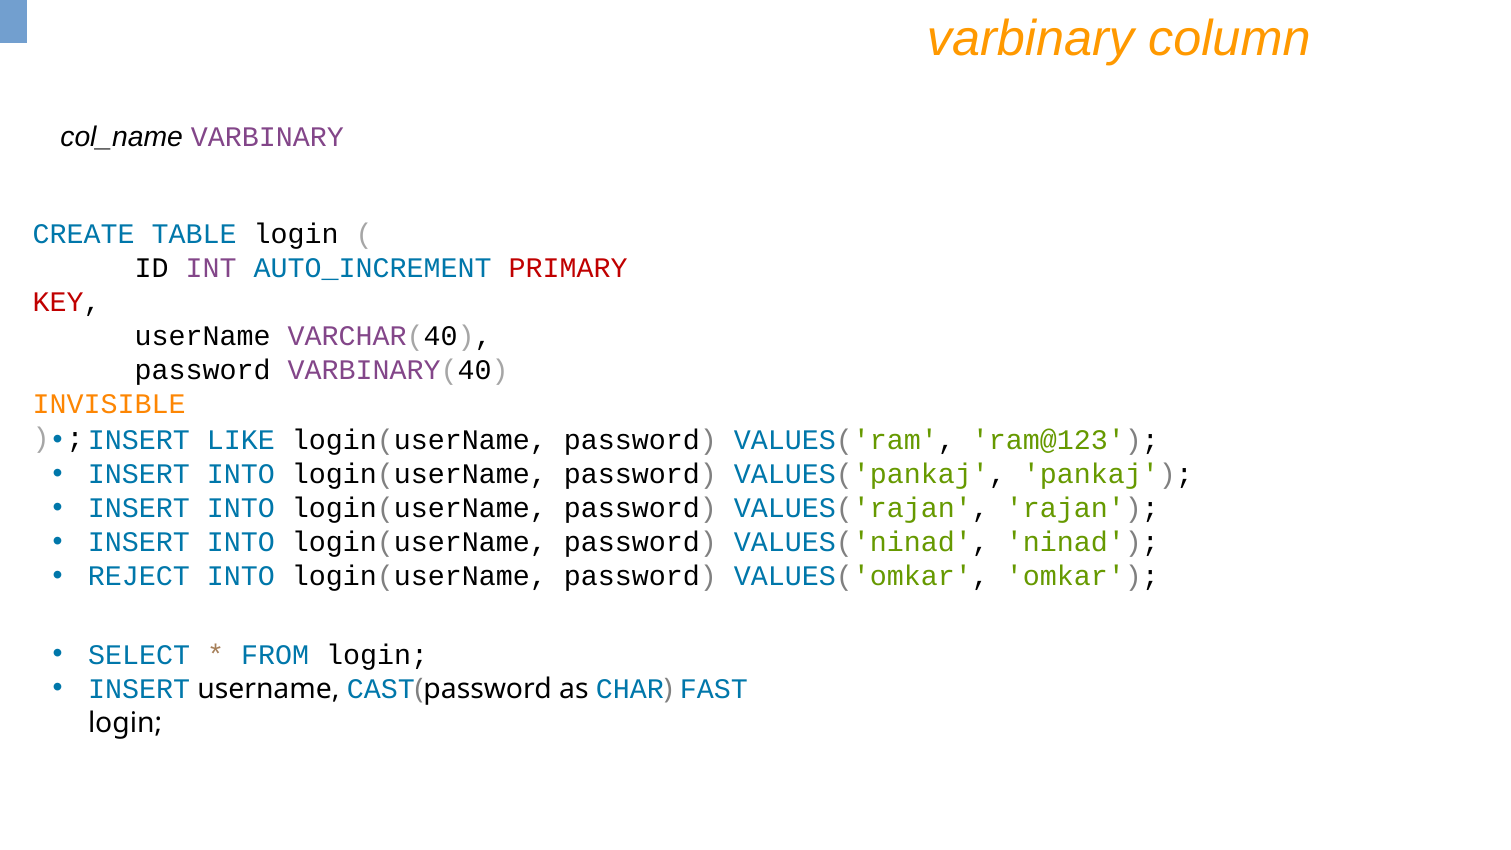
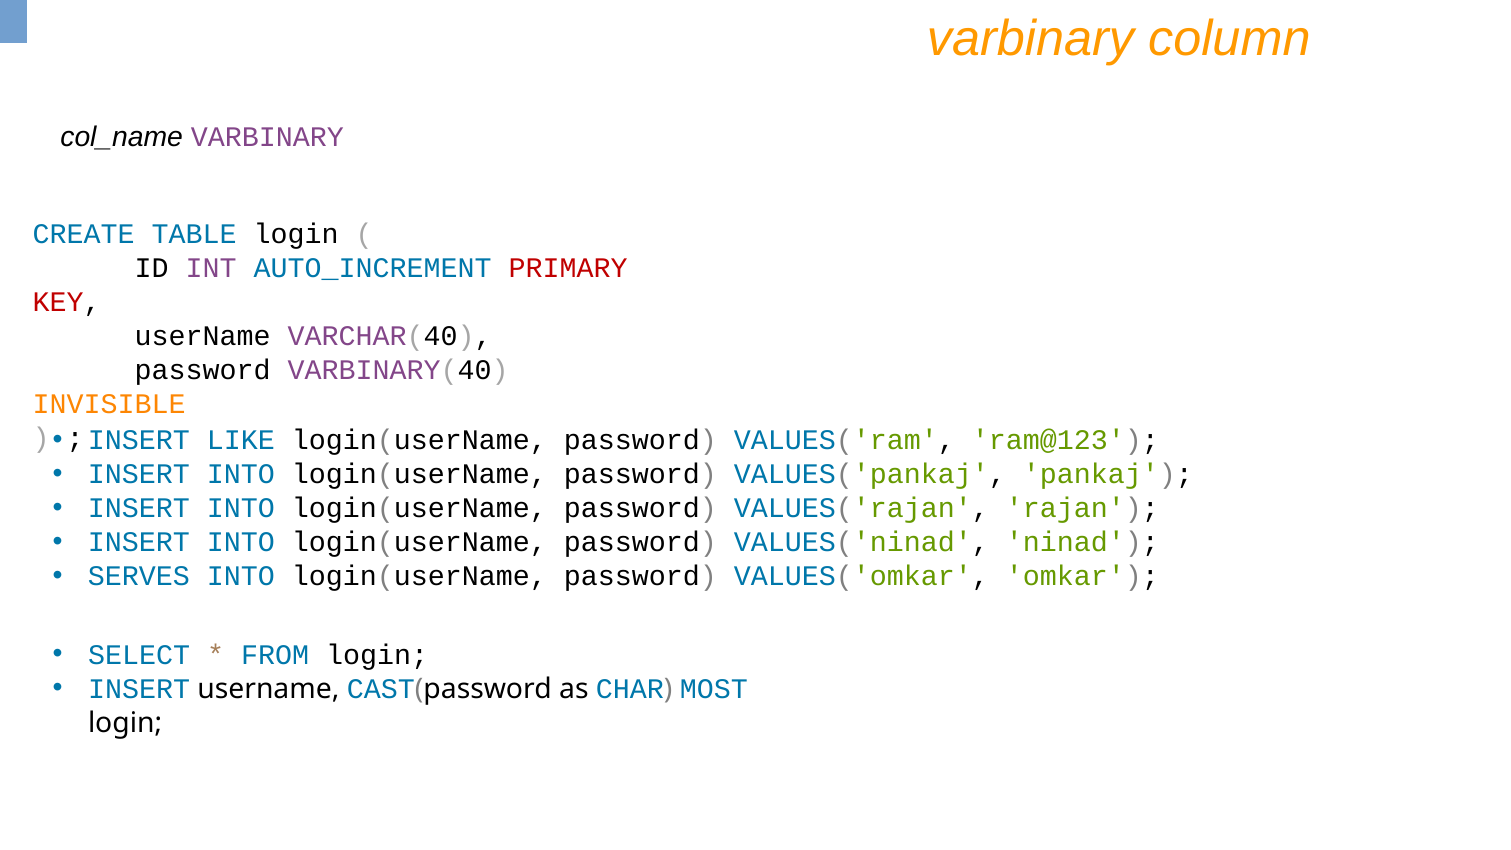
REJECT: REJECT -> SERVES
FAST: FAST -> MOST
